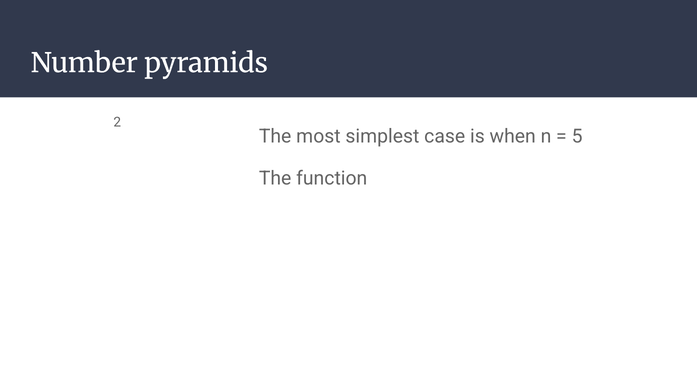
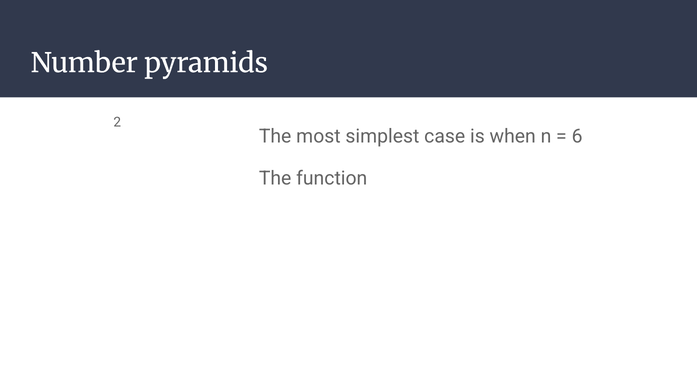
5: 5 -> 6
